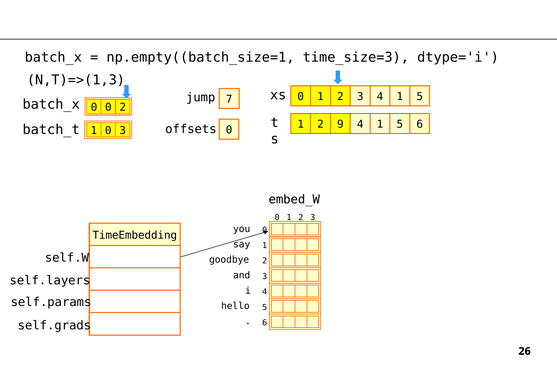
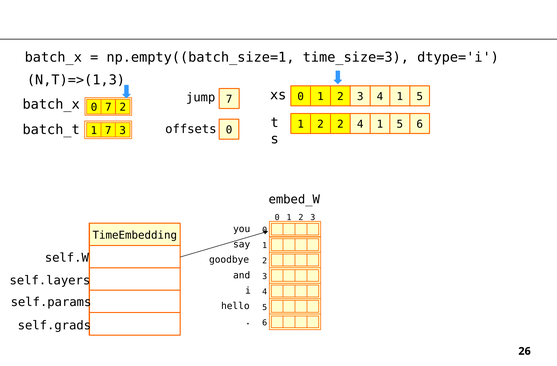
0 0: 0 -> 7
2 9: 9 -> 2
1 0: 0 -> 7
